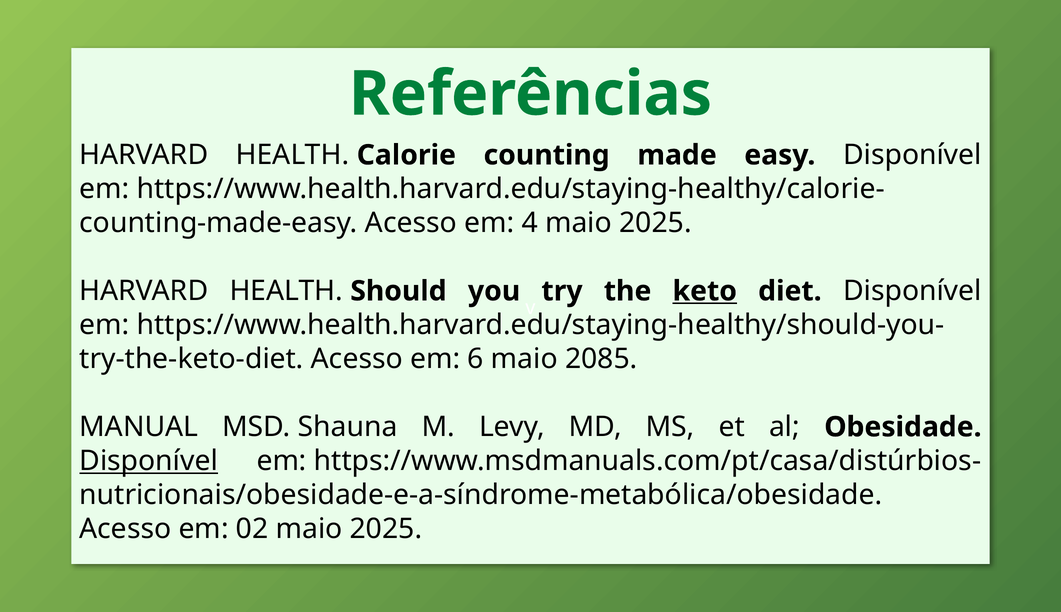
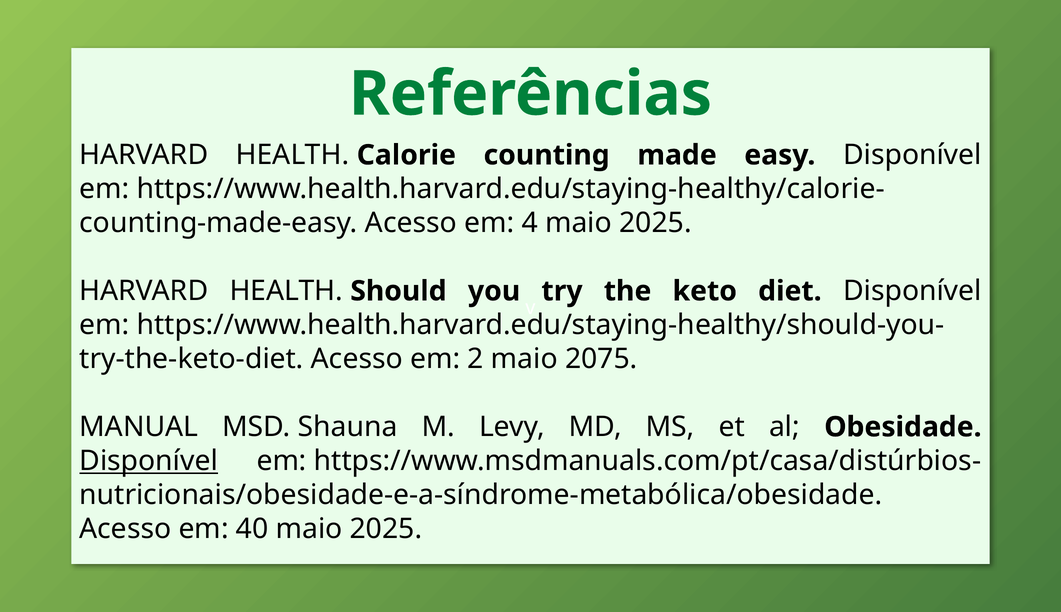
keto underline: present -> none
6: 6 -> 2
2085: 2085 -> 2075
02: 02 -> 40
